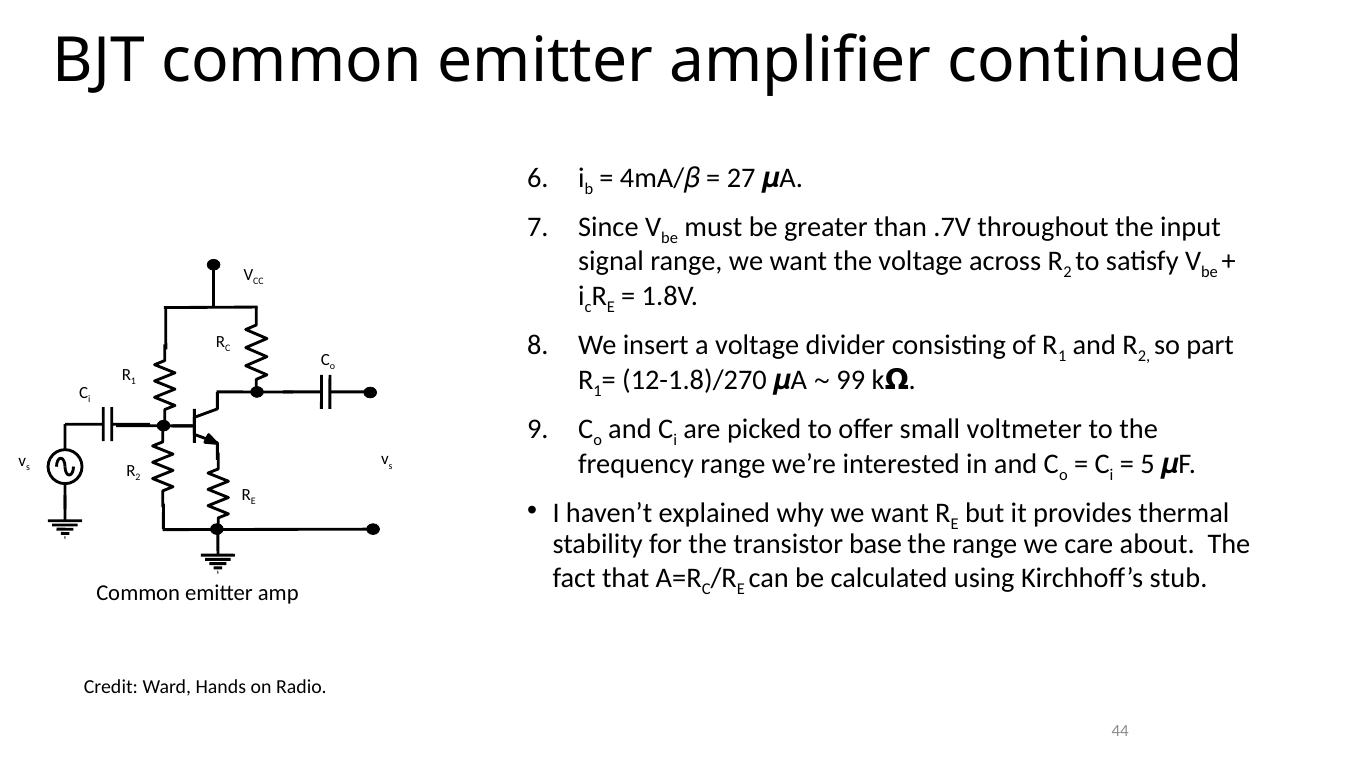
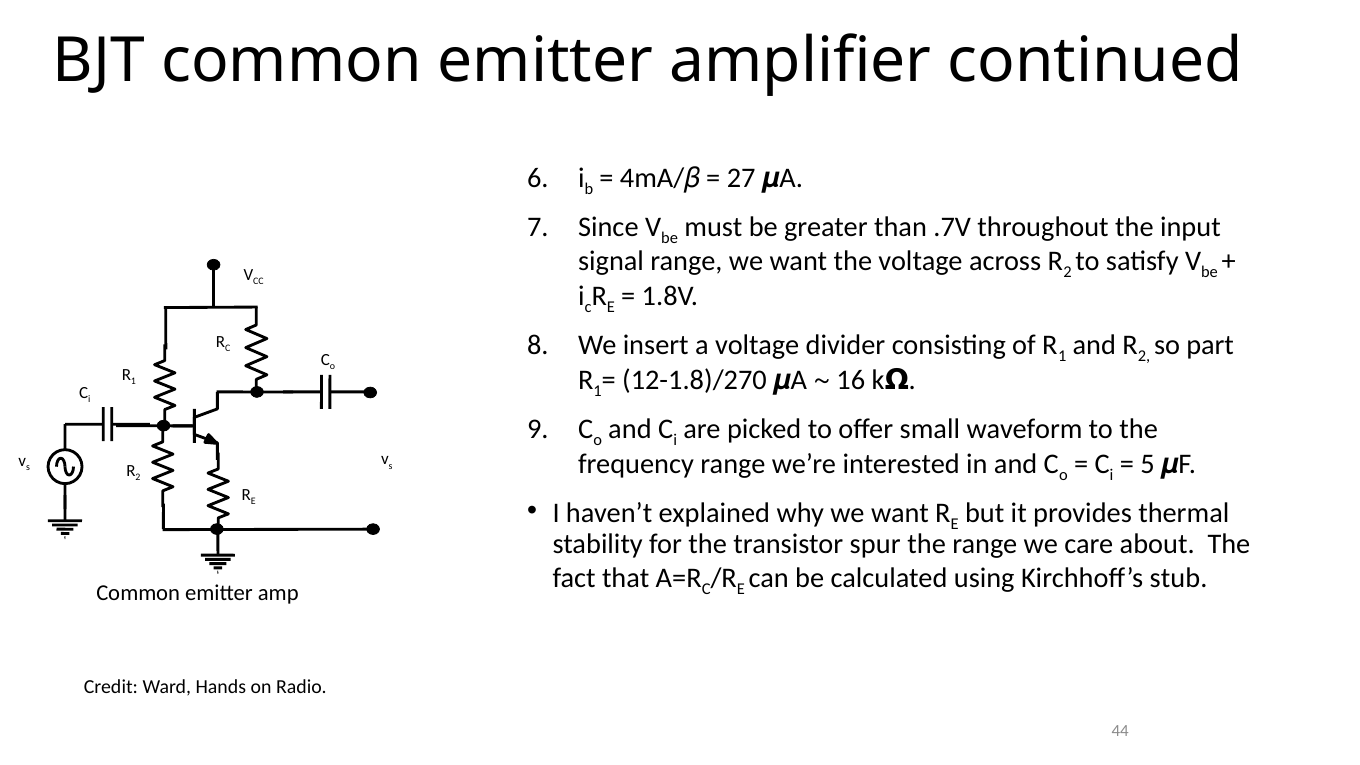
99: 99 -> 16
voltmeter: voltmeter -> waveform
base: base -> spur
